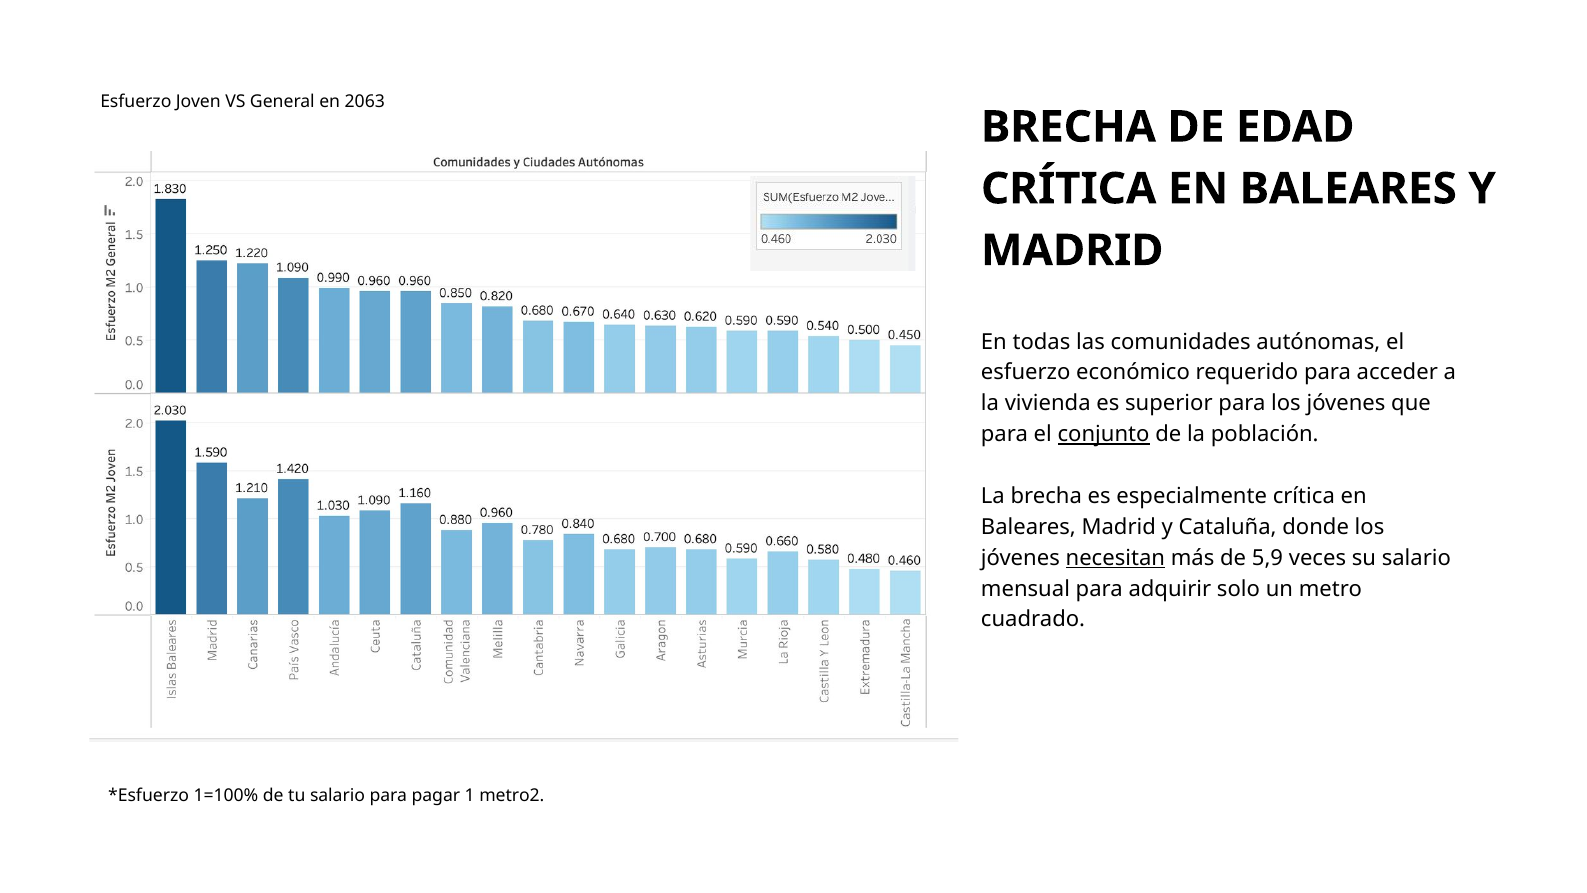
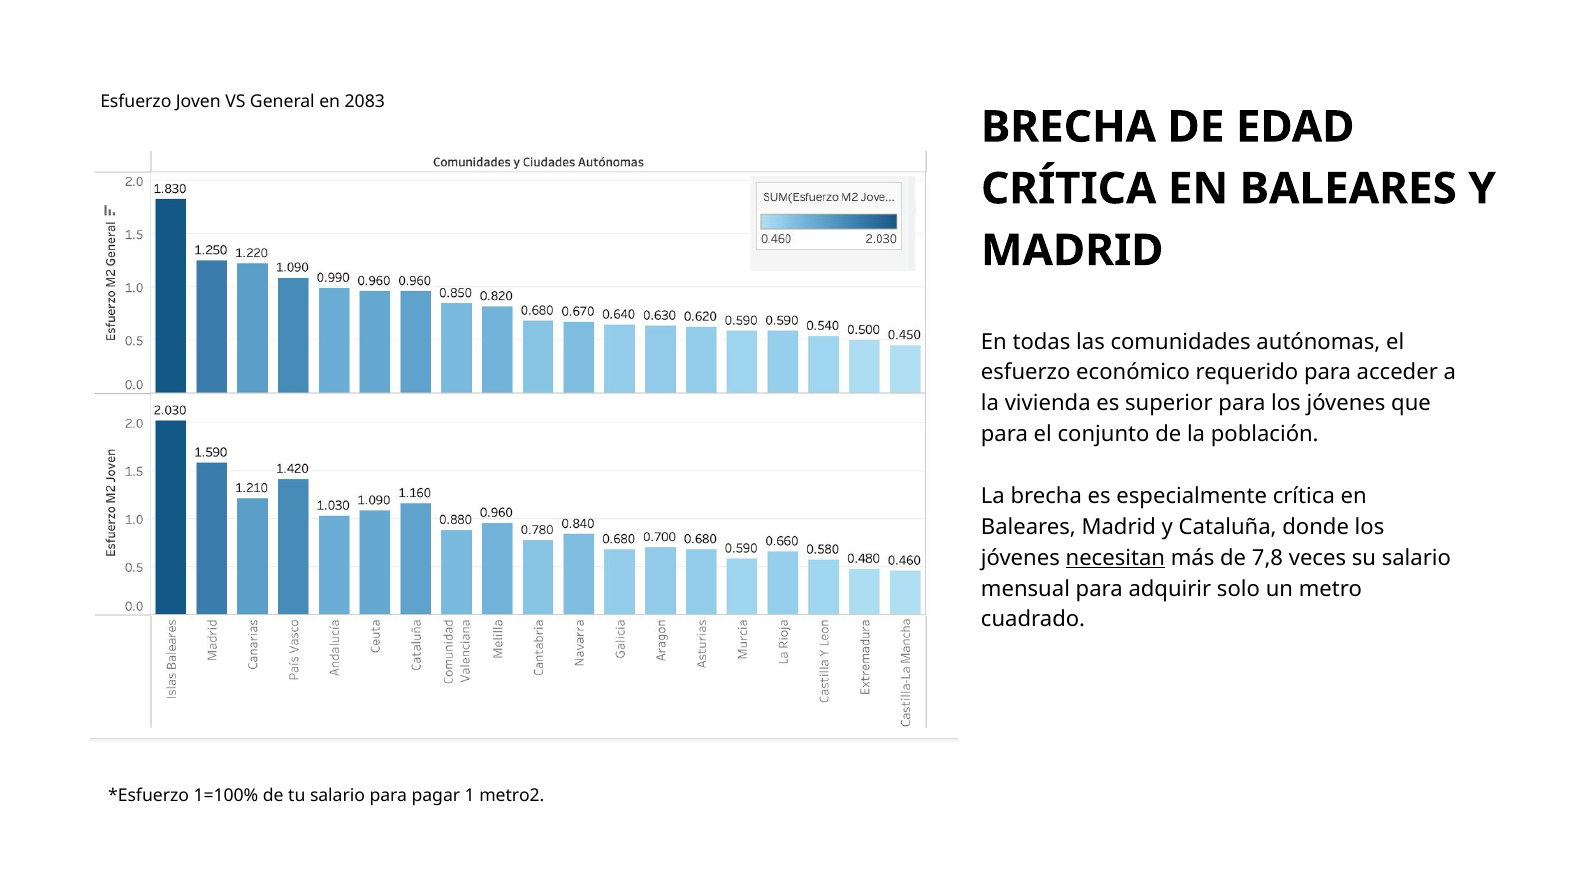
2063: 2063 -> 2083
conjunto underline: present -> none
5,9: 5,9 -> 7,8
